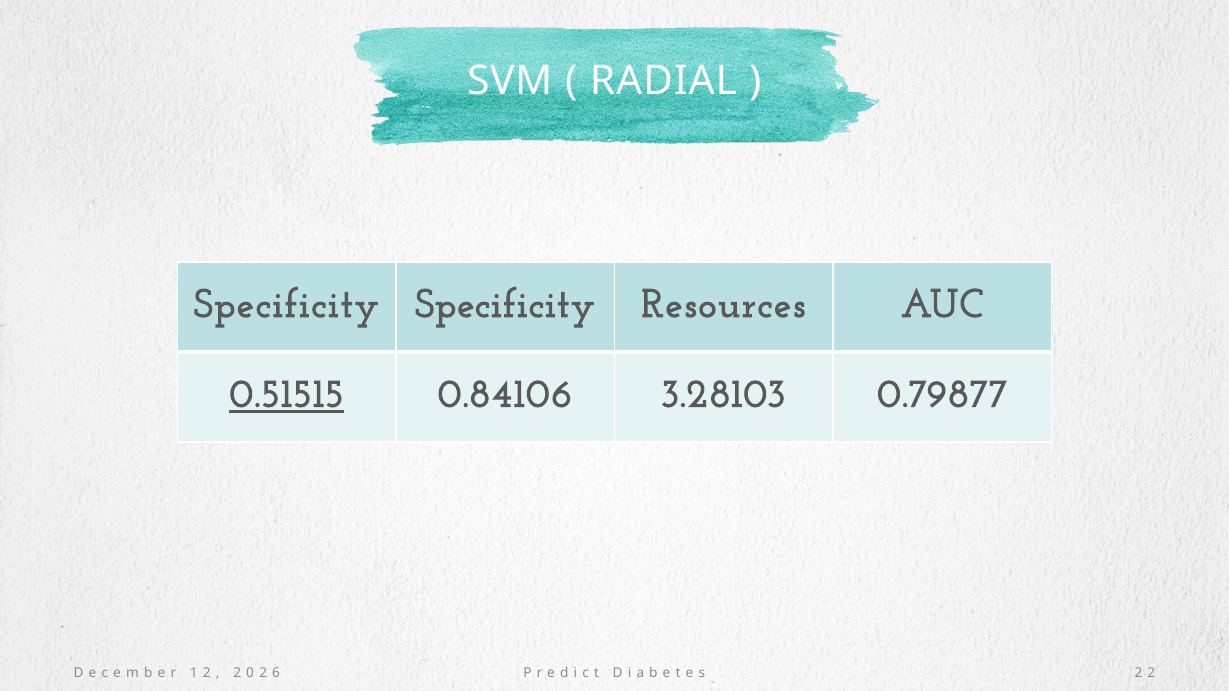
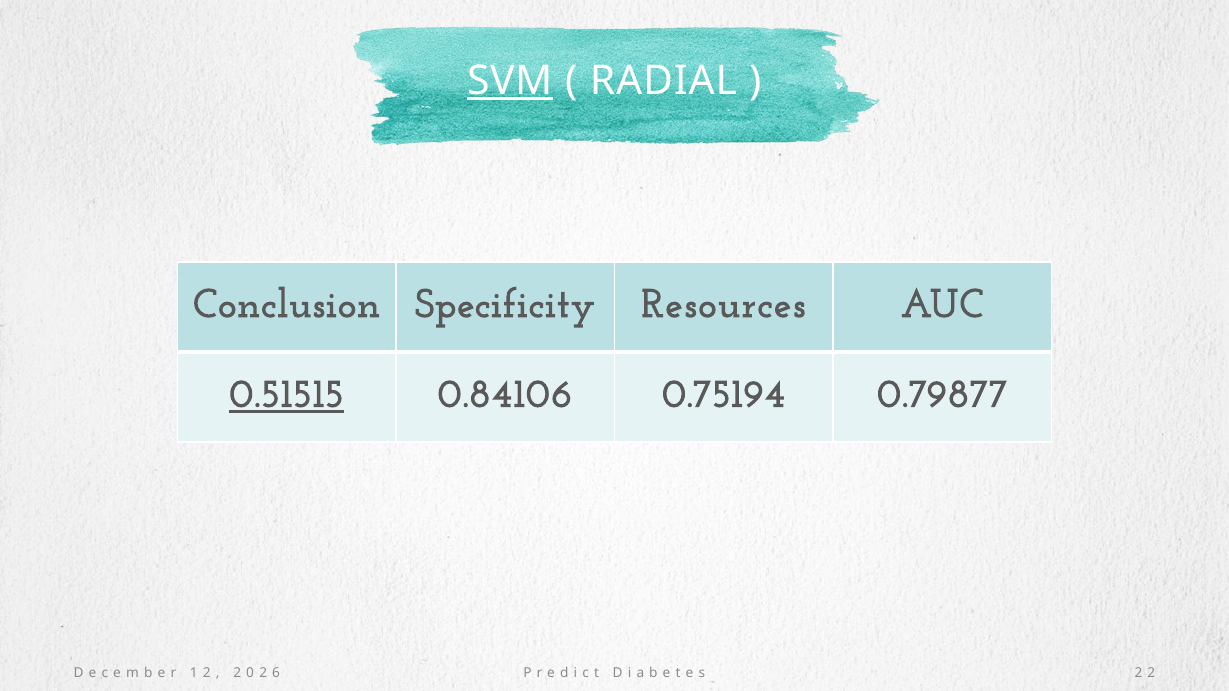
SVM underline: none -> present
Specificity at (286, 304): Specificity -> Conclusion
3.28103: 3.28103 -> 0.75194
